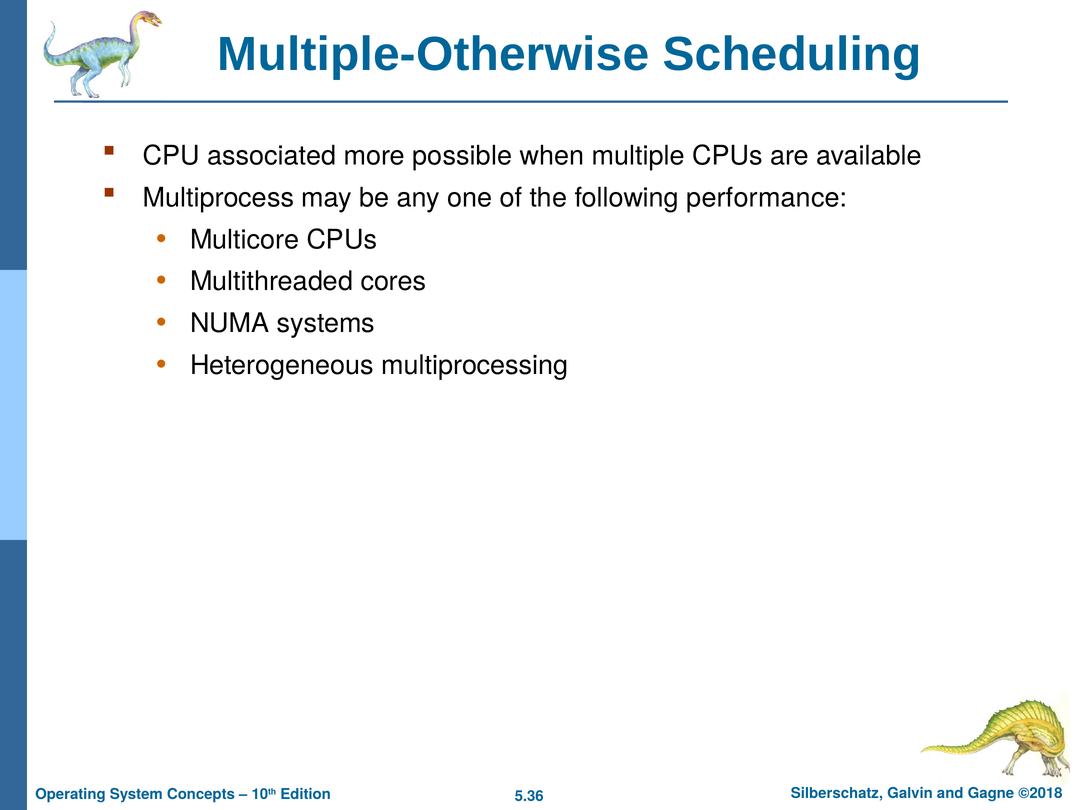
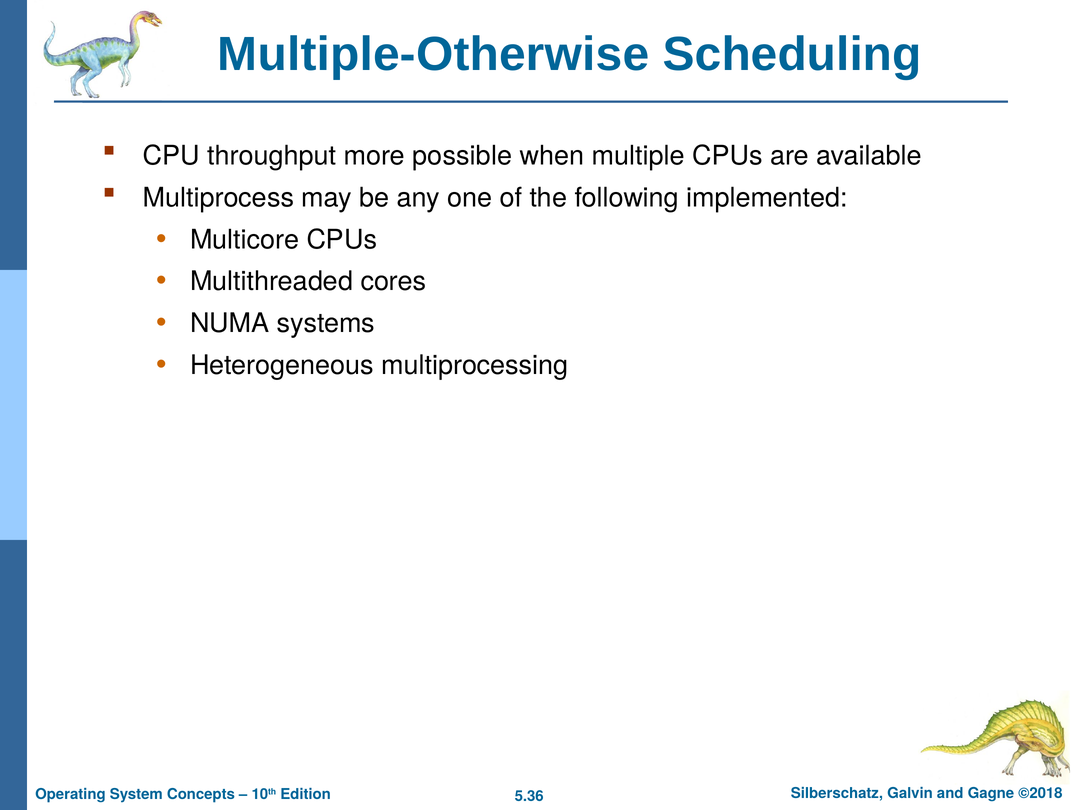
associated: associated -> throughput
performance: performance -> implemented
